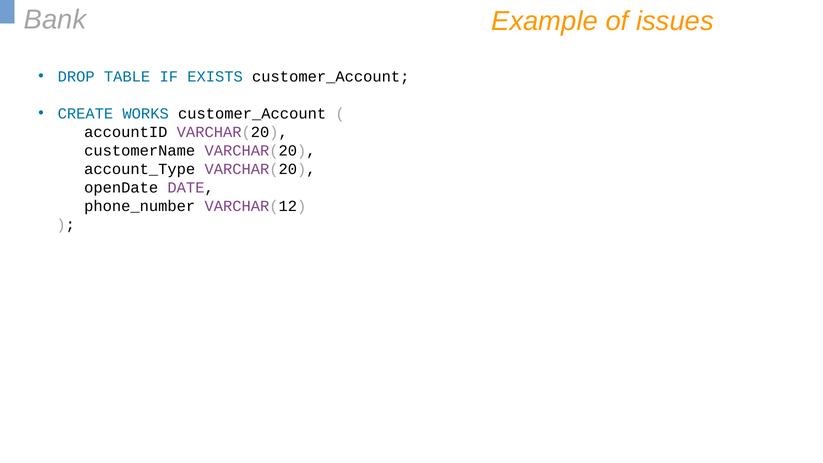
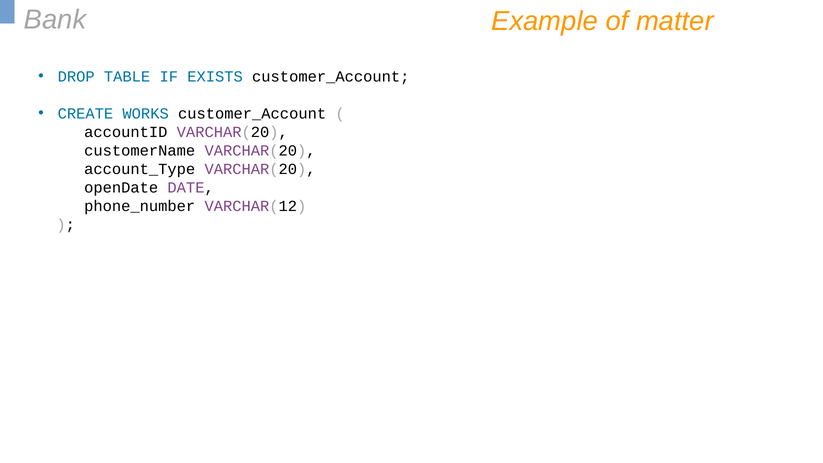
issues: issues -> matter
